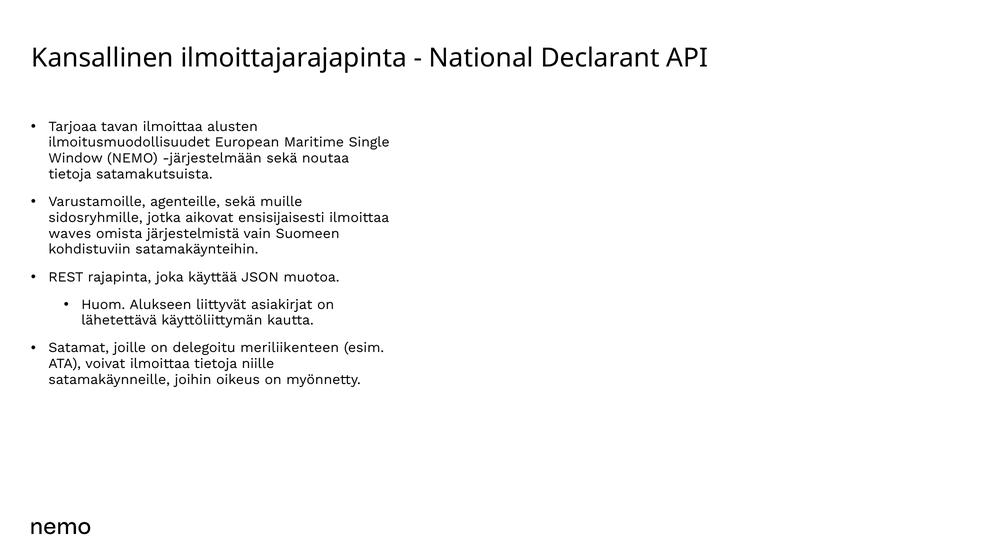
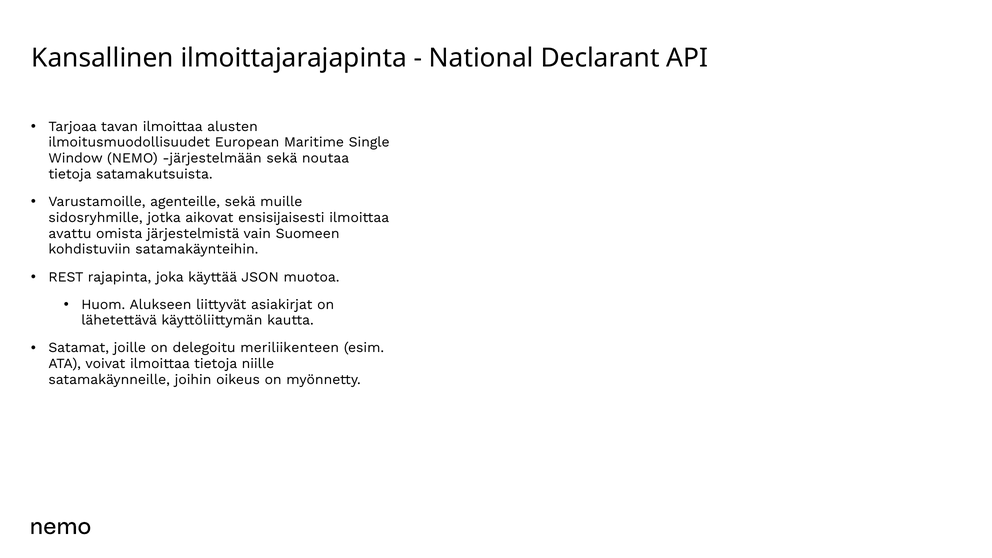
waves: waves -> avattu
